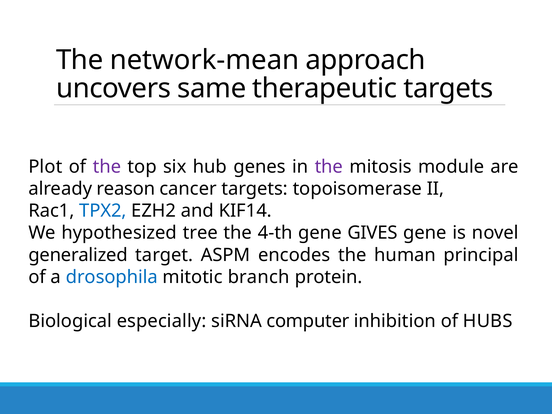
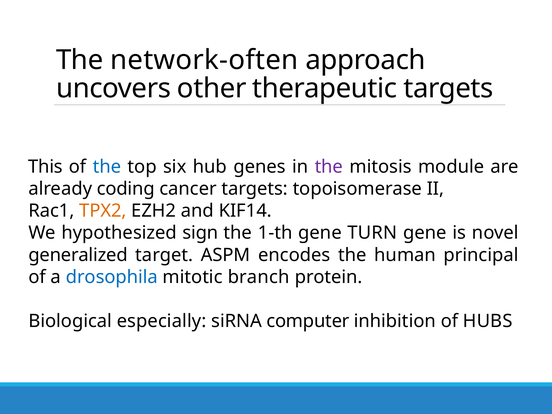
network-mean: network-mean -> network-often
same: same -> other
Plot: Plot -> This
the at (107, 167) colour: purple -> blue
reason: reason -> coding
TPX2 colour: blue -> orange
tree: tree -> sign
4-th: 4-th -> 1-th
GIVES: GIVES -> TURN
